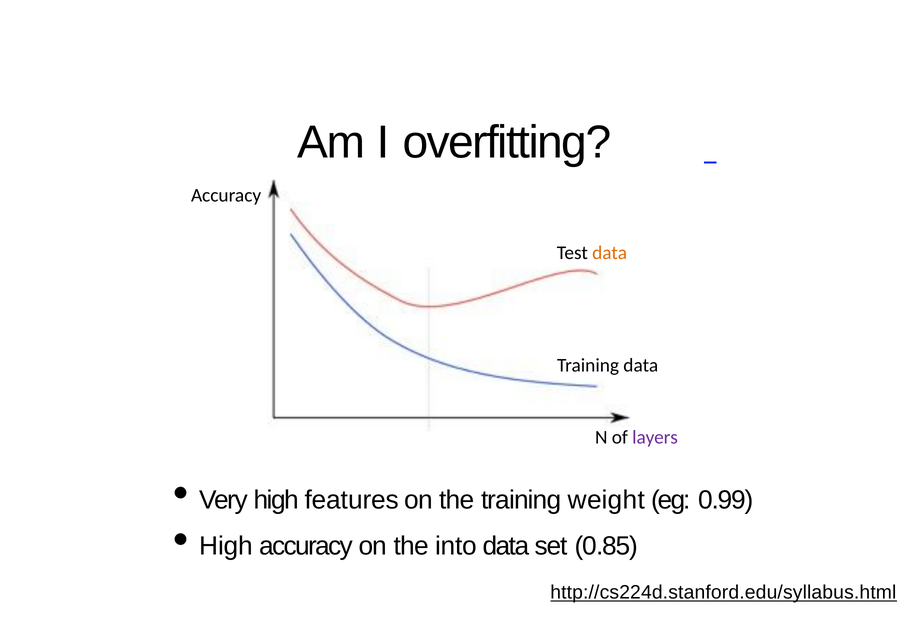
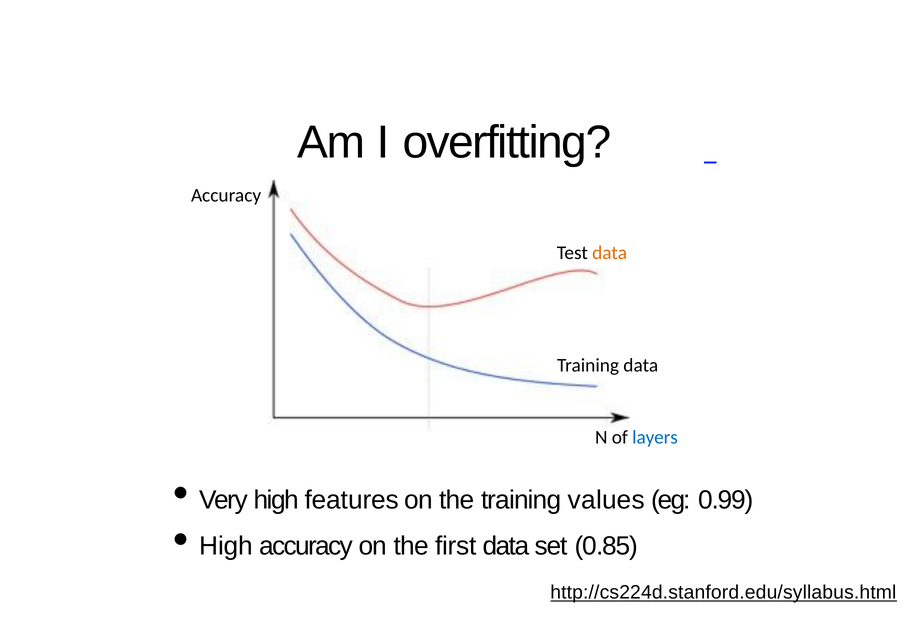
layers colour: purple -> blue
weight: weight -> values
into: into -> first
